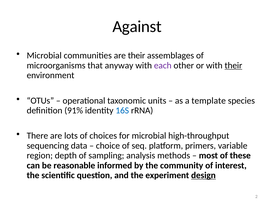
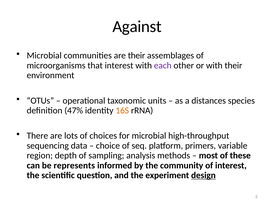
that anyway: anyway -> interest
their at (233, 65) underline: present -> none
template: template -> distances
91%: 91% -> 47%
16S colour: blue -> orange
reasonable: reasonable -> represents
